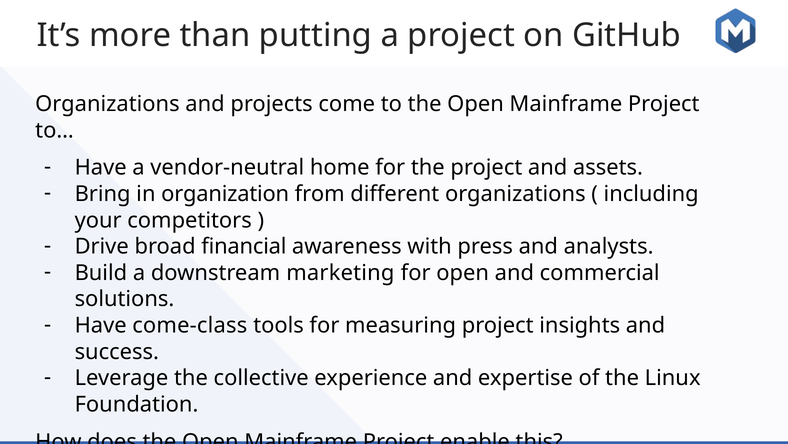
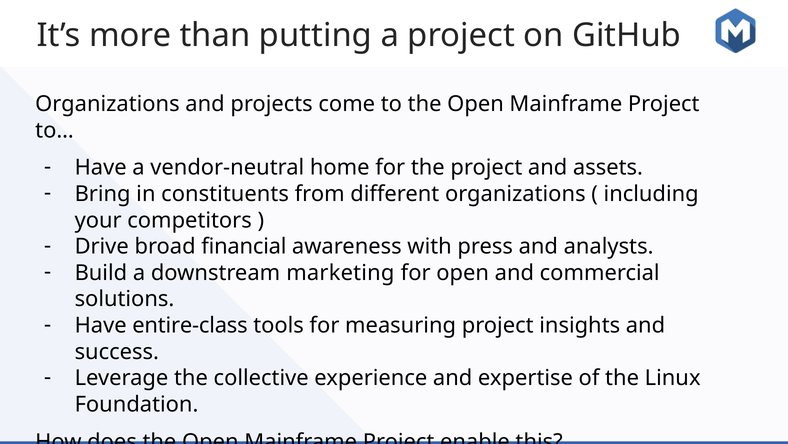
organization: organization -> constituents
come-class: come-class -> entire-class
